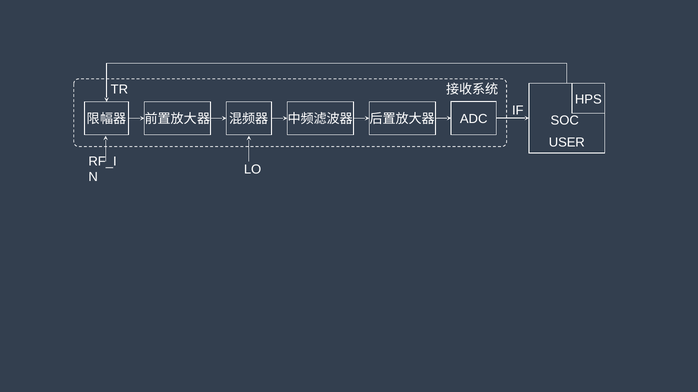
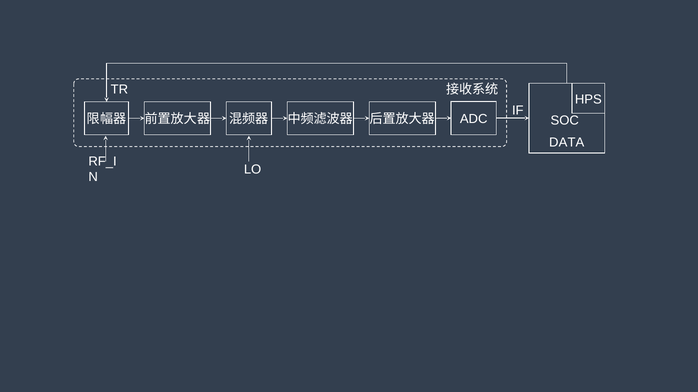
USER: USER -> DATA
